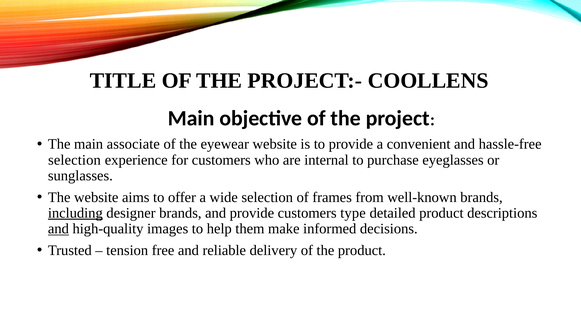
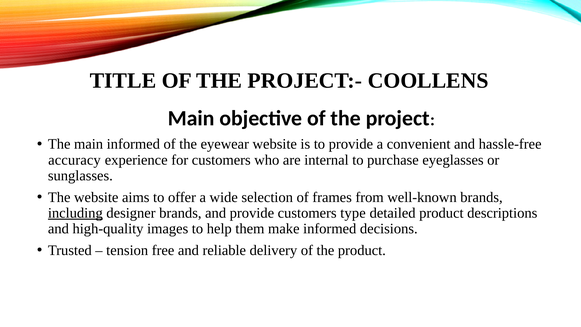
main associate: associate -> informed
selection at (74, 160): selection -> accuracy
and at (58, 229) underline: present -> none
